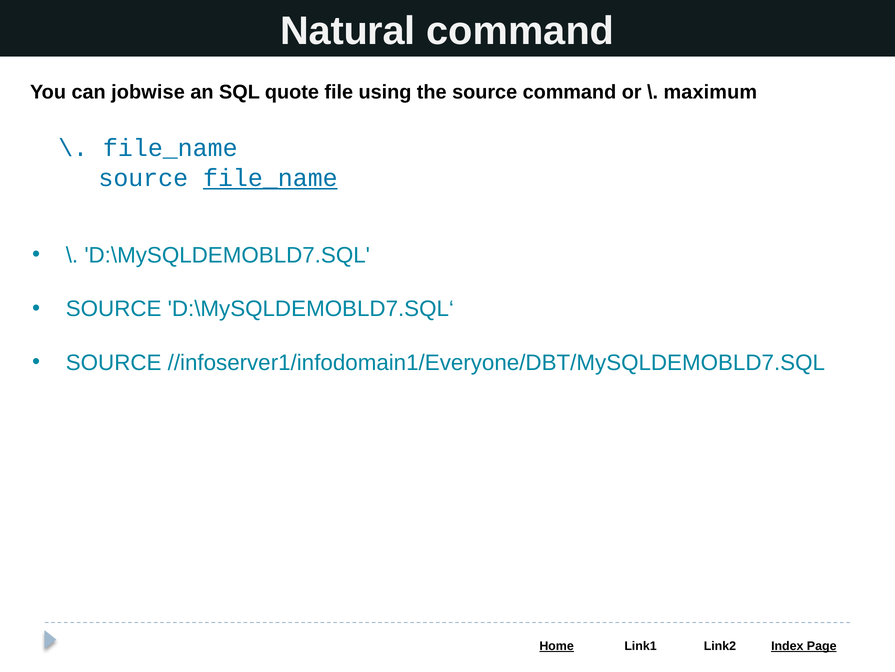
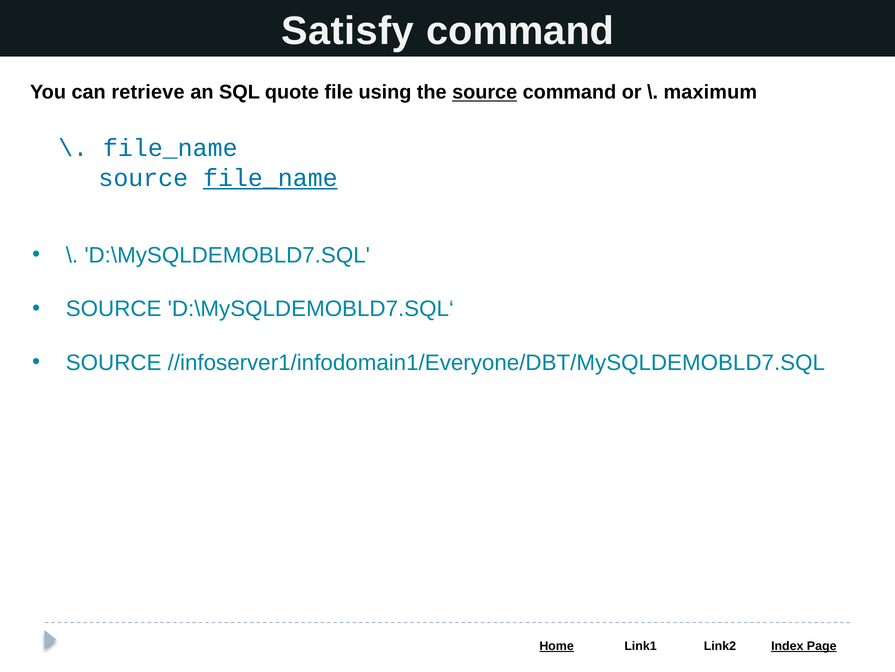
Natural: Natural -> Satisfy
jobwise: jobwise -> retrieve
source at (485, 92) underline: none -> present
